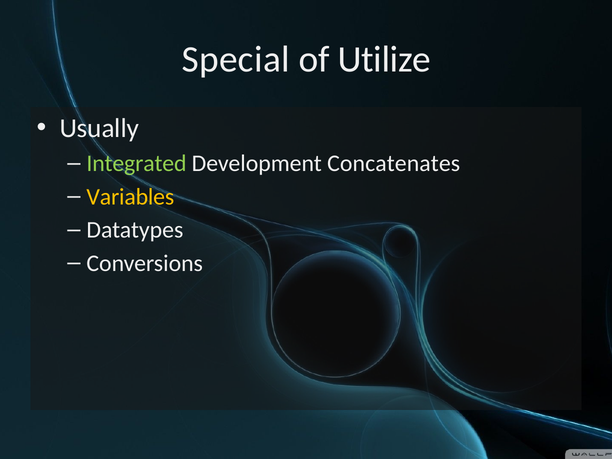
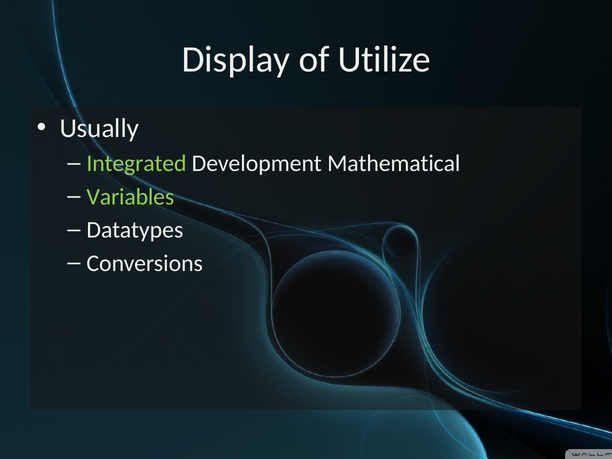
Special: Special -> Display
Concatenates: Concatenates -> Mathematical
Variables colour: yellow -> light green
